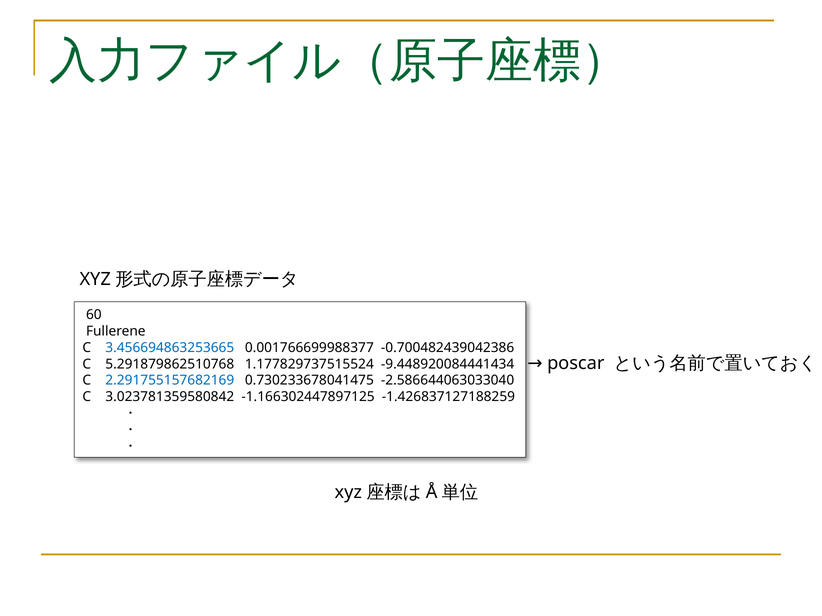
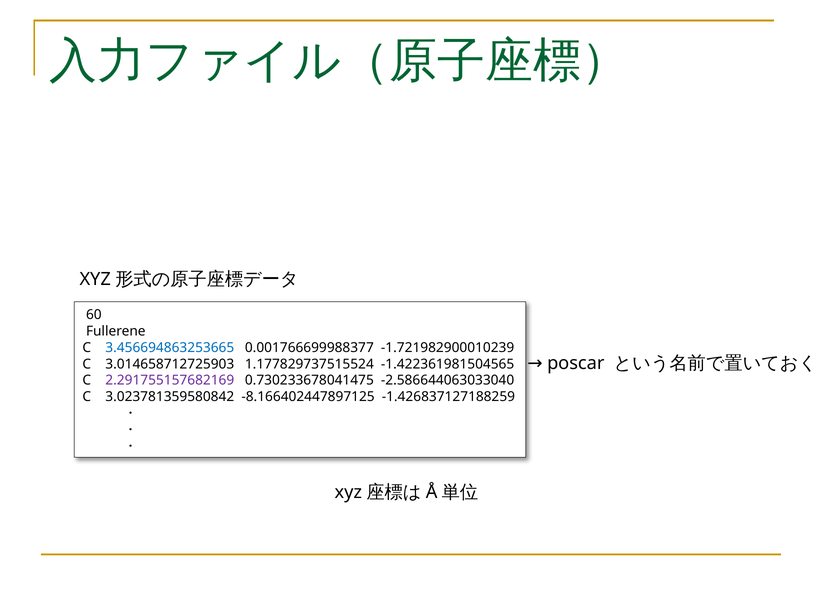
-0.700482439042386: -0.700482439042386 -> -1.721982900010239
5.291879862510768: 5.291879862510768 -> 3.014658712725903
-9.448920084441434: -9.448920084441434 -> -1.422361981504565
2.291755157682169 colour: blue -> purple
-1.166302447897125: -1.166302447897125 -> -8.166402447897125
